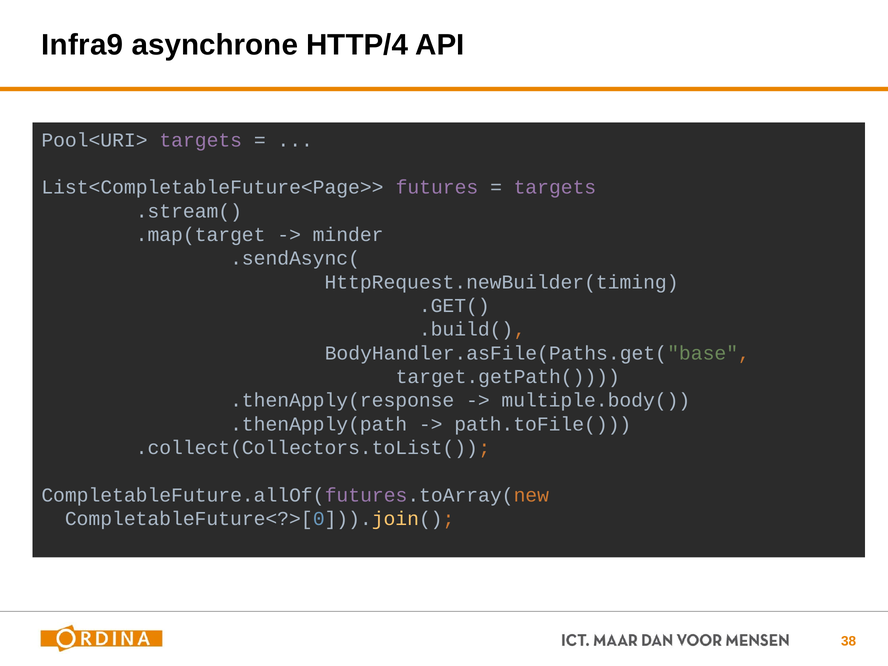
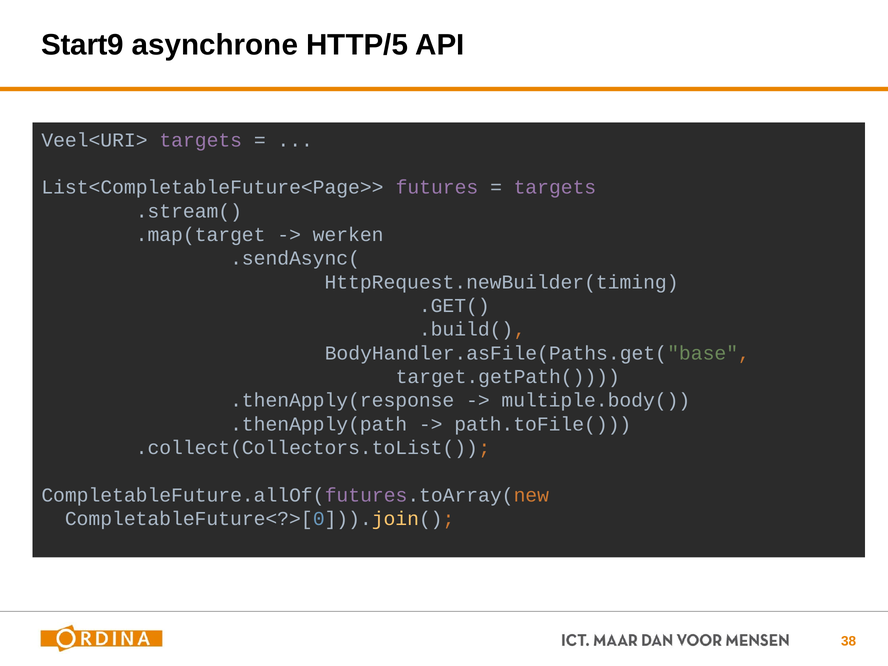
Infra9: Infra9 -> Start9
HTTP/4: HTTP/4 -> HTTP/5
Pool<URI>: Pool<URI> -> Veel<URI>
minder: minder -> werken
